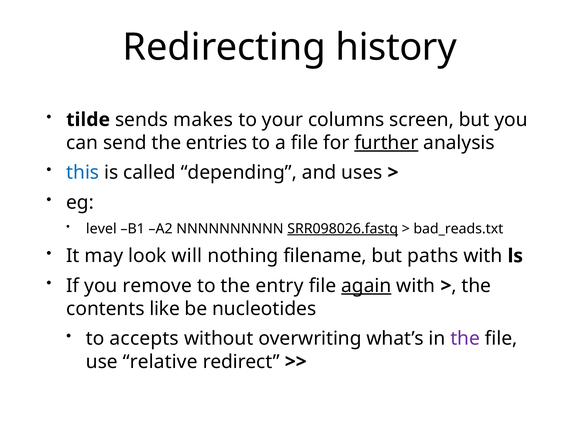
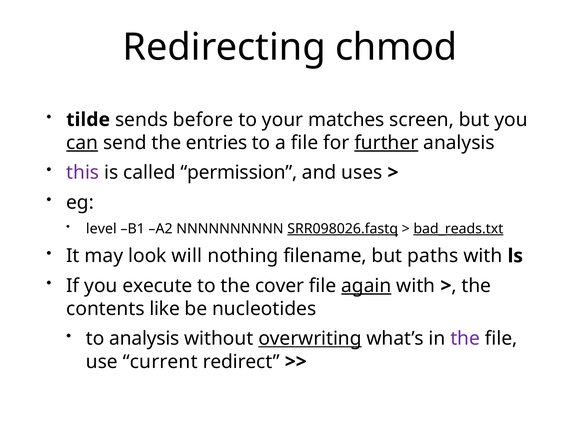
history: history -> chmod
makes: makes -> before
columns: columns -> matches
can underline: none -> present
this colour: blue -> purple
depending: depending -> permission
bad_reads.txt underline: none -> present
remove: remove -> execute
entry: entry -> cover
to accepts: accepts -> analysis
overwriting underline: none -> present
relative: relative -> current
